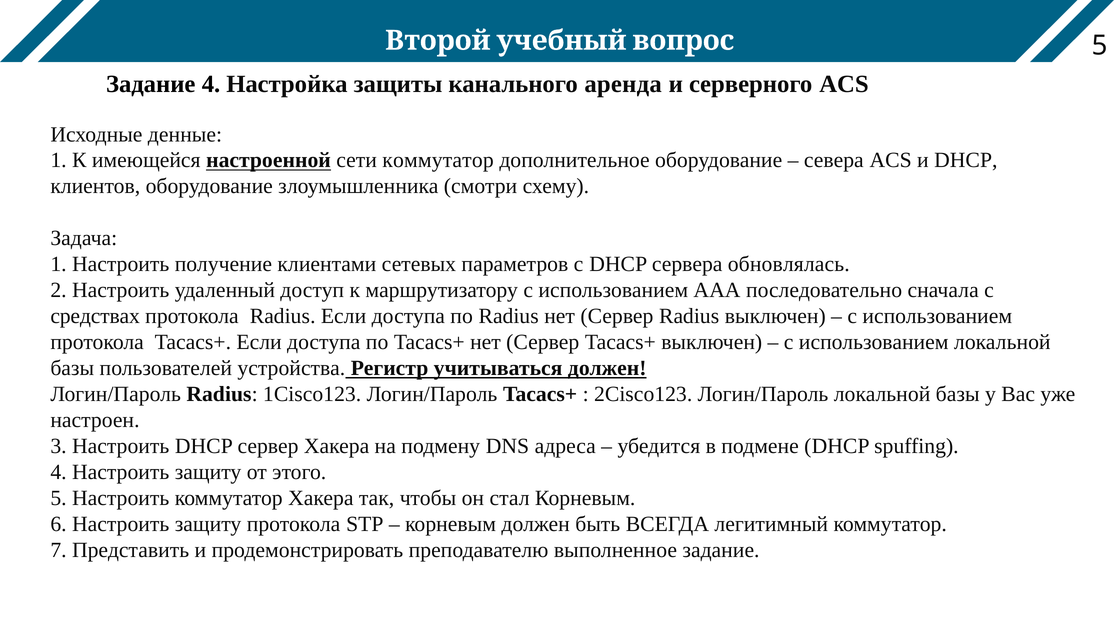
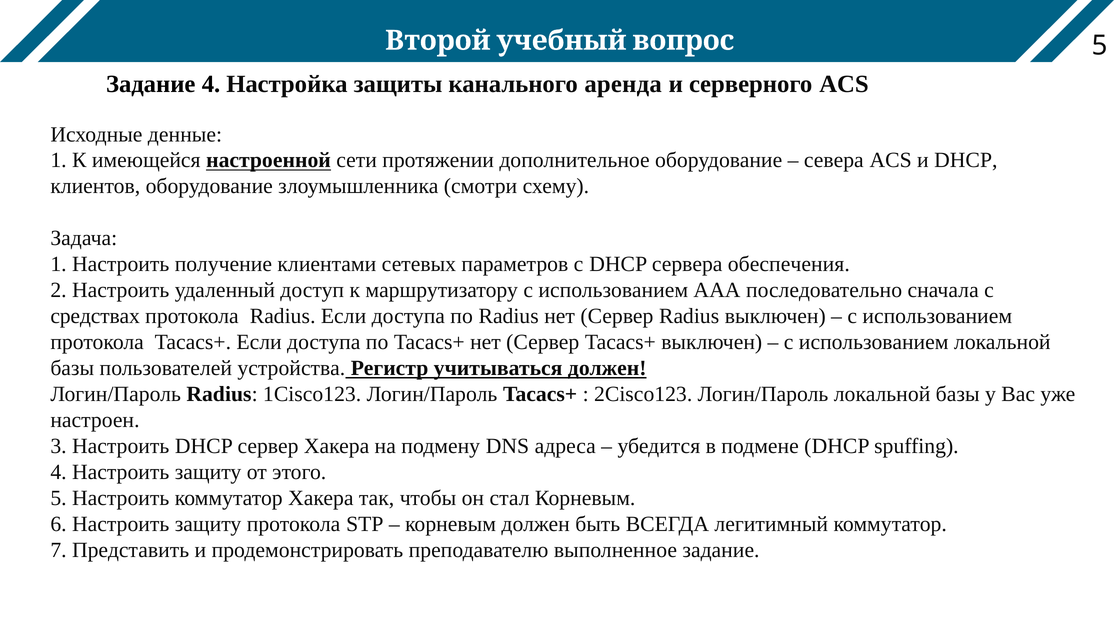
сети коммутатор: коммутатор -> протяжении
обновлялась: обновлялась -> обеспечения
